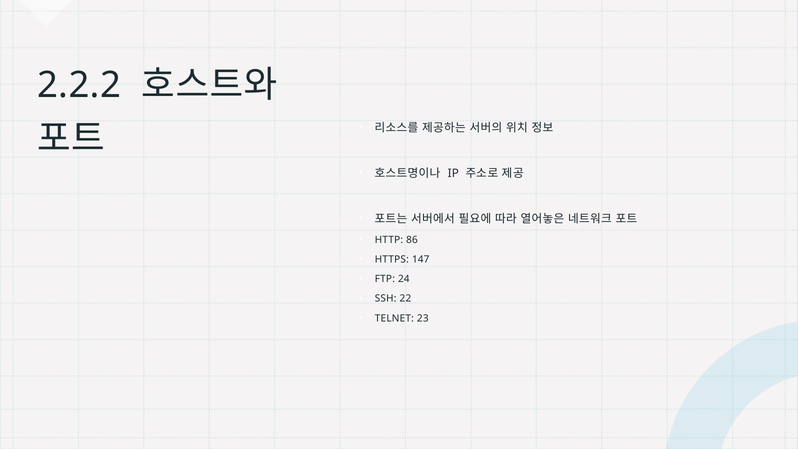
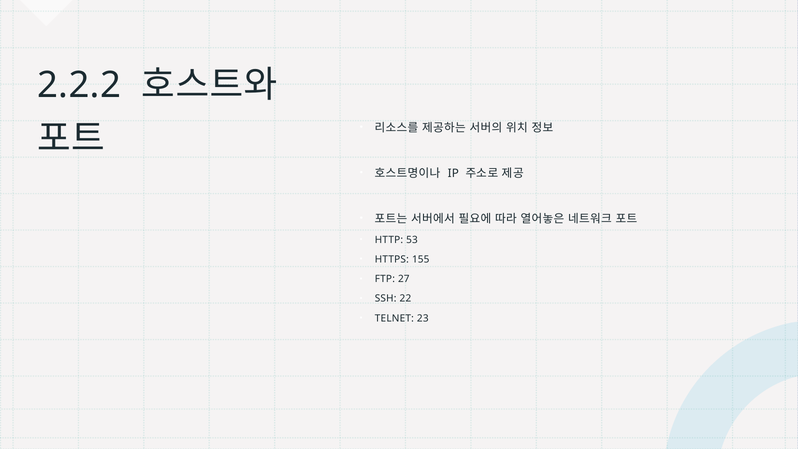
86: 86 -> 53
147: 147 -> 155
24: 24 -> 27
